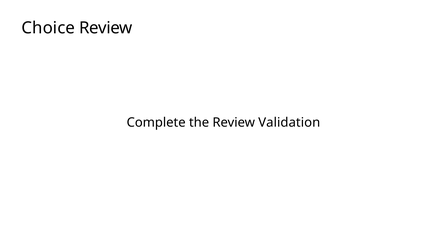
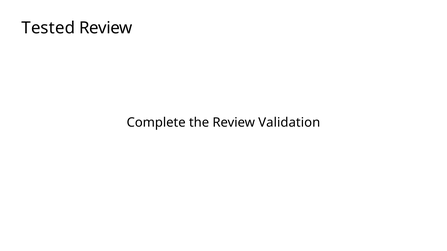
Choice: Choice -> Tested
